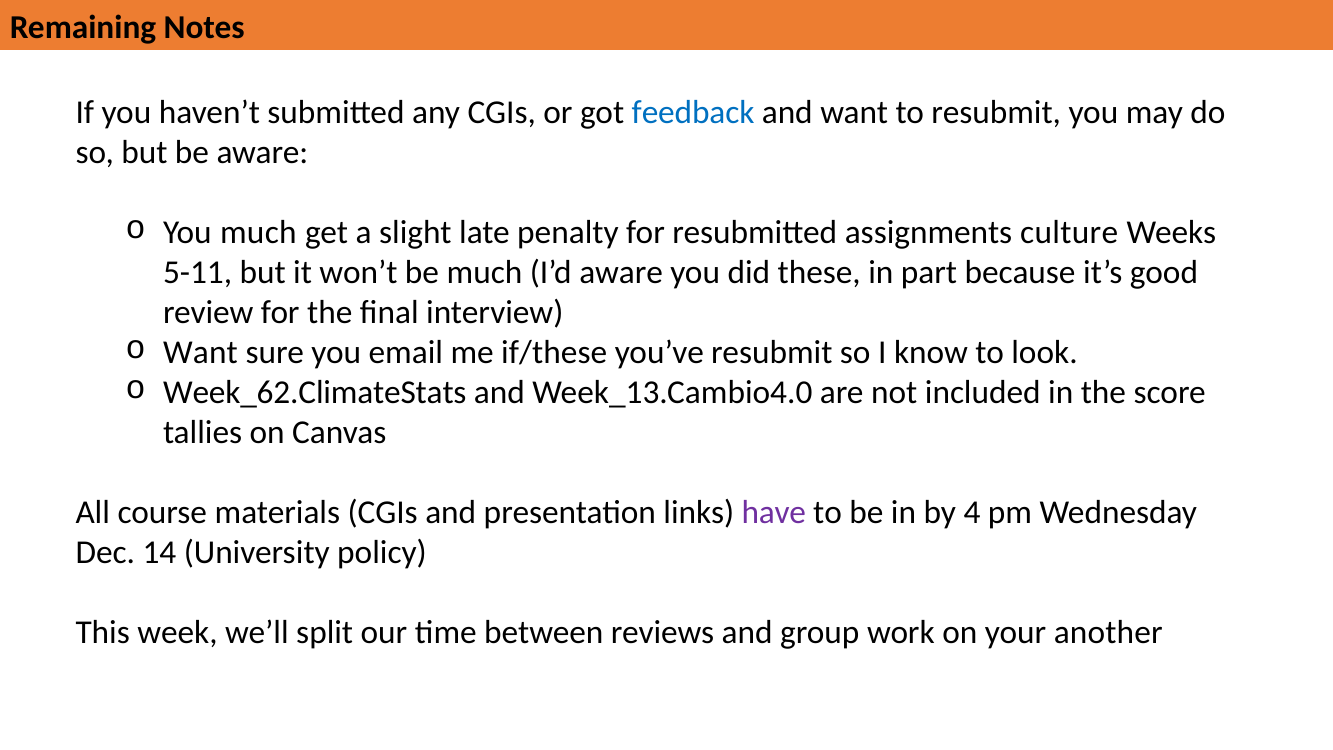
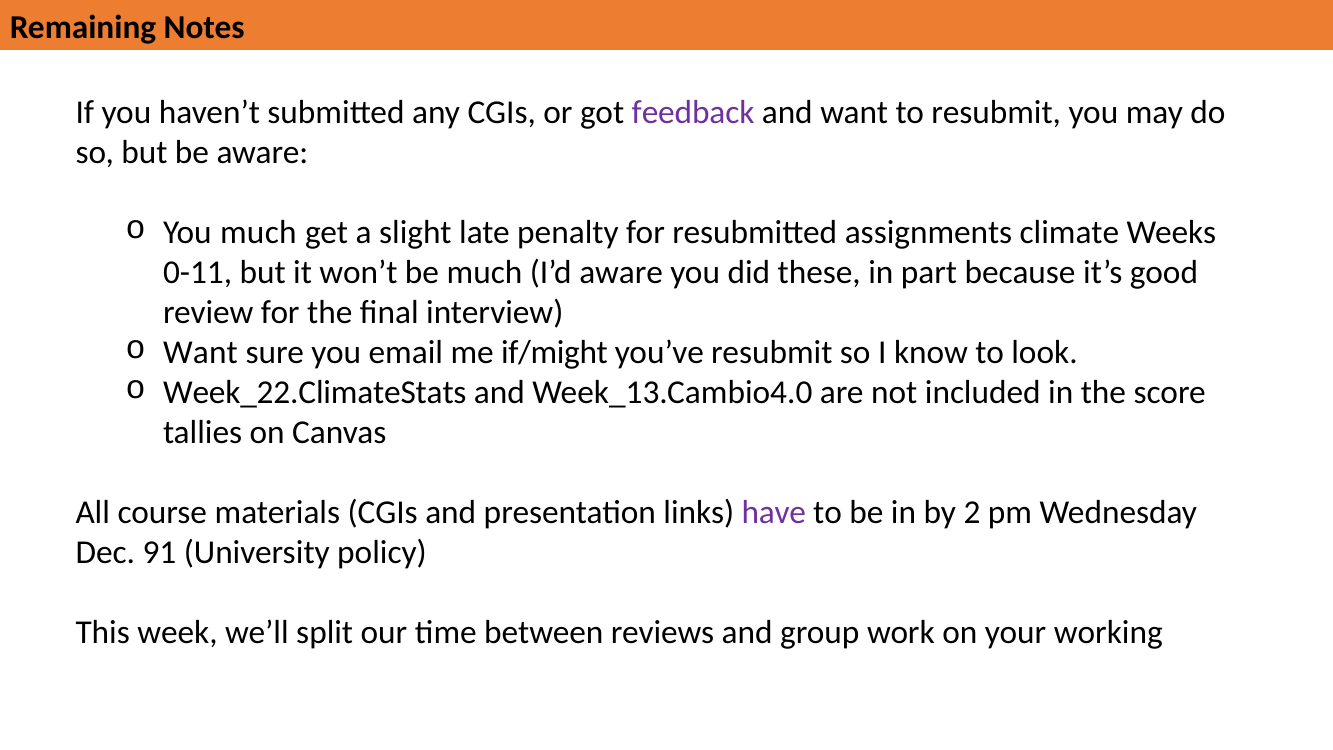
feedback colour: blue -> purple
culture: culture -> climate
5-11: 5-11 -> 0-11
if/these: if/these -> if/might
Week_62.ClimateStats: Week_62.ClimateStats -> Week_22.ClimateStats
4: 4 -> 2
14: 14 -> 91
another: another -> working
